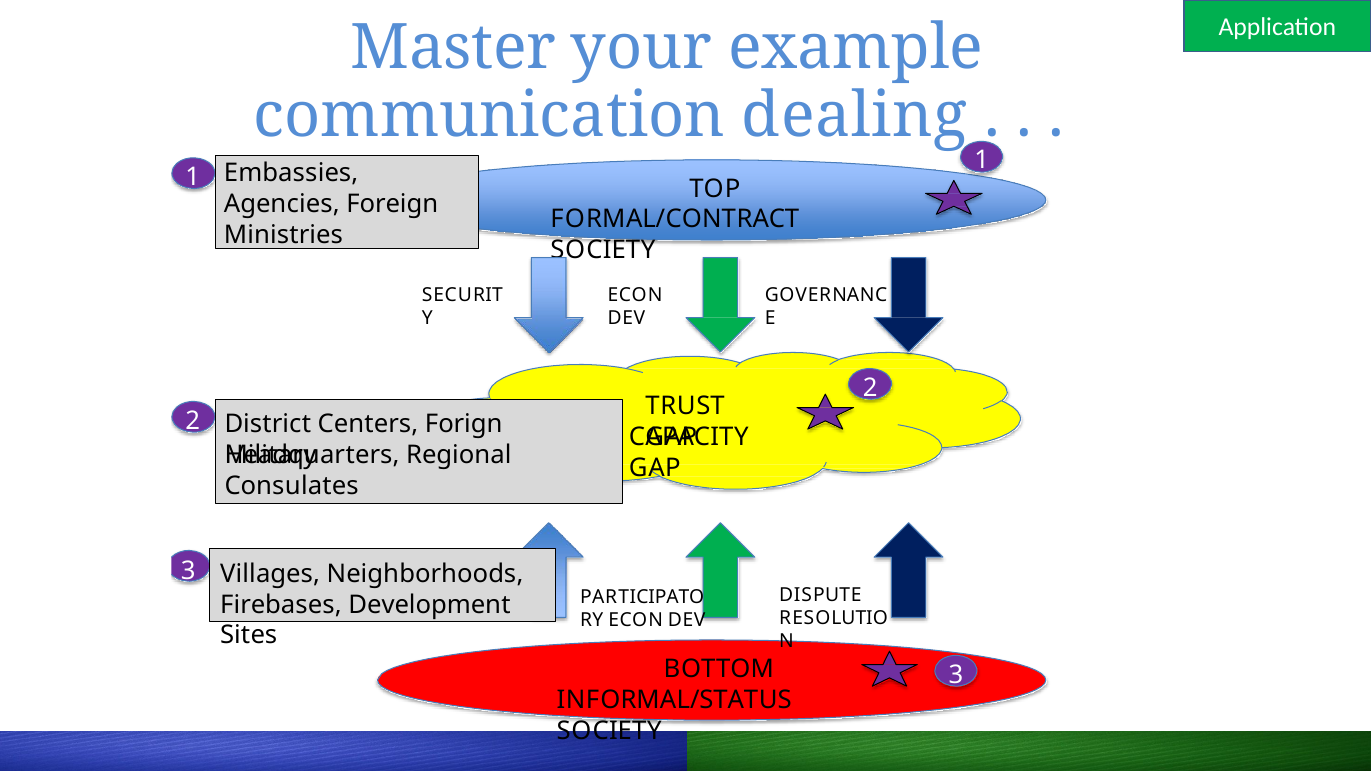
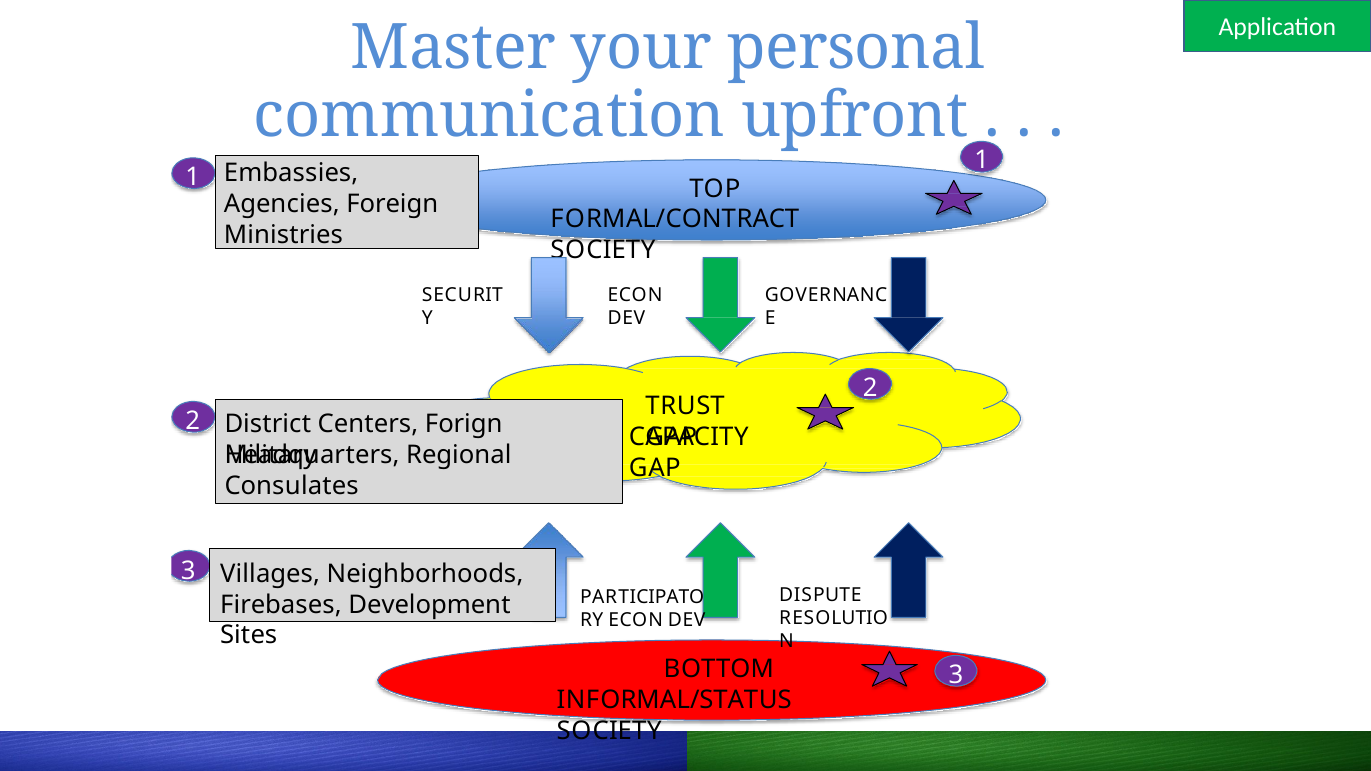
example: example -> personal
dealing: dealing -> upfront
